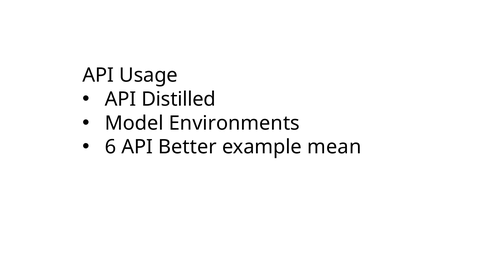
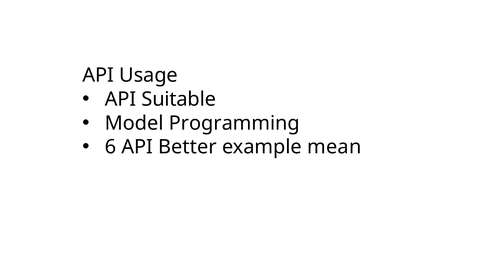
Distilled: Distilled -> Suitable
Environments: Environments -> Programming
